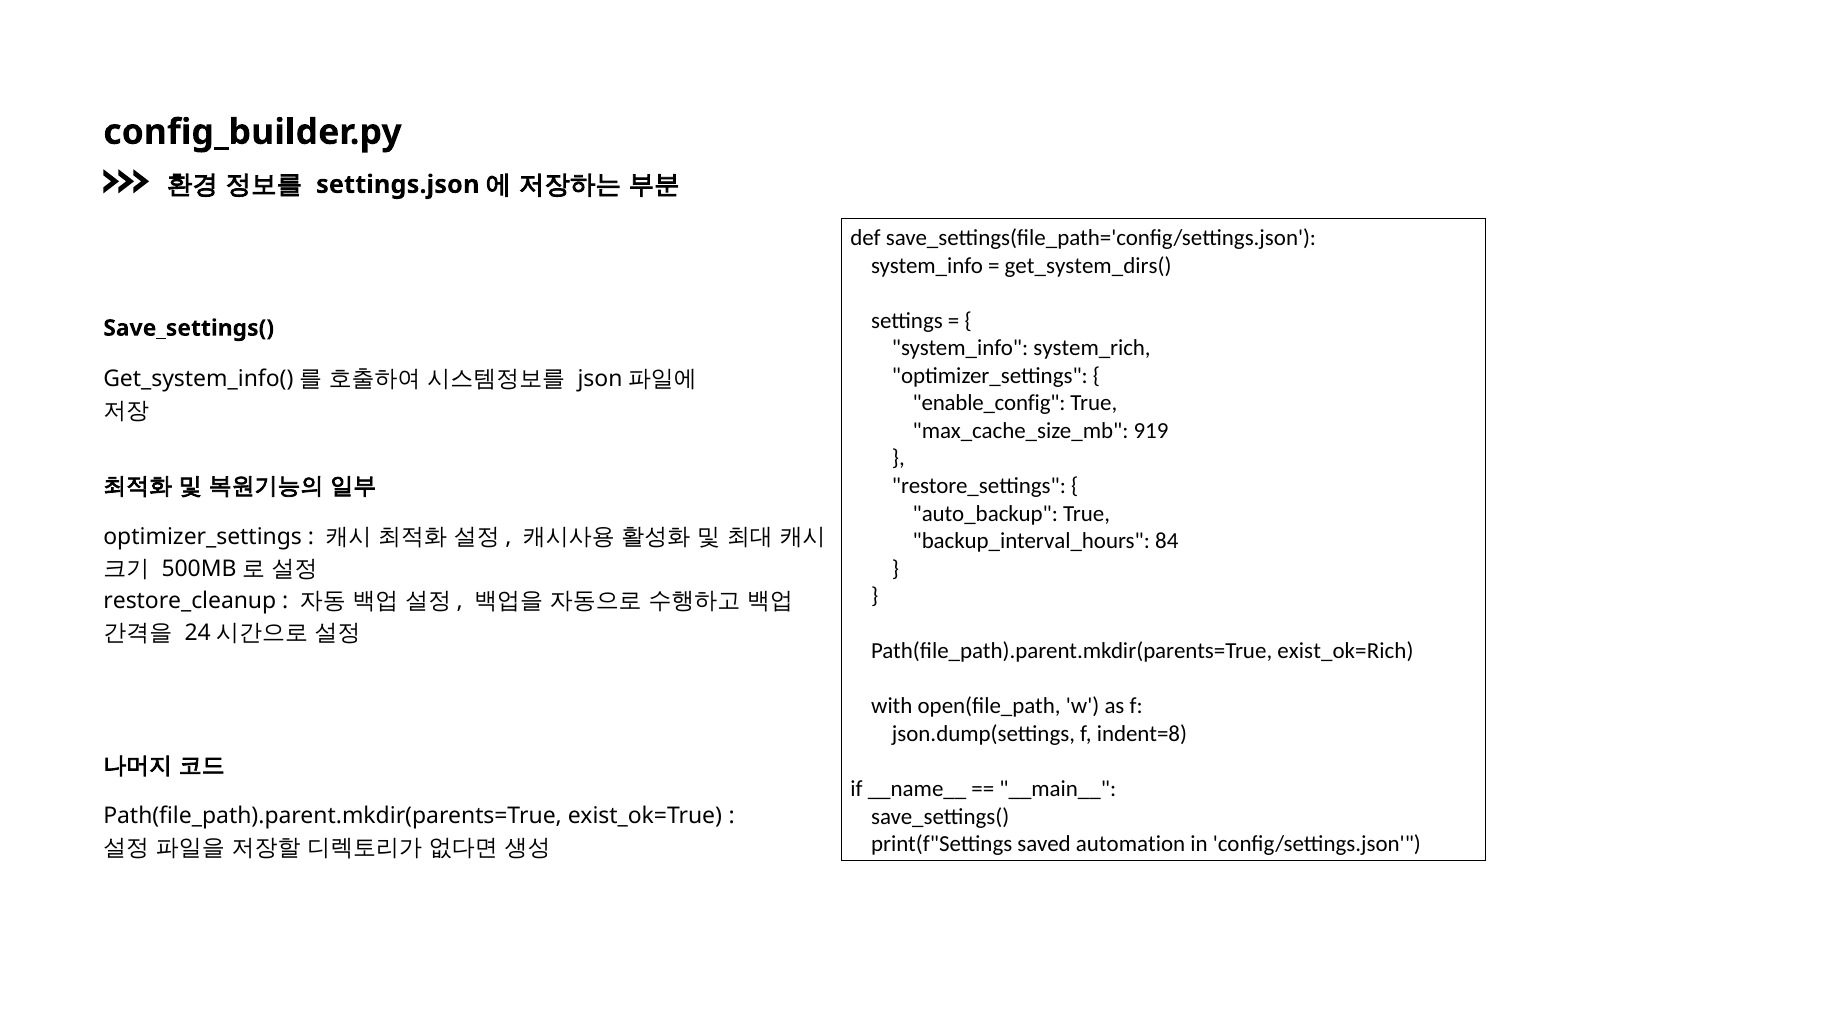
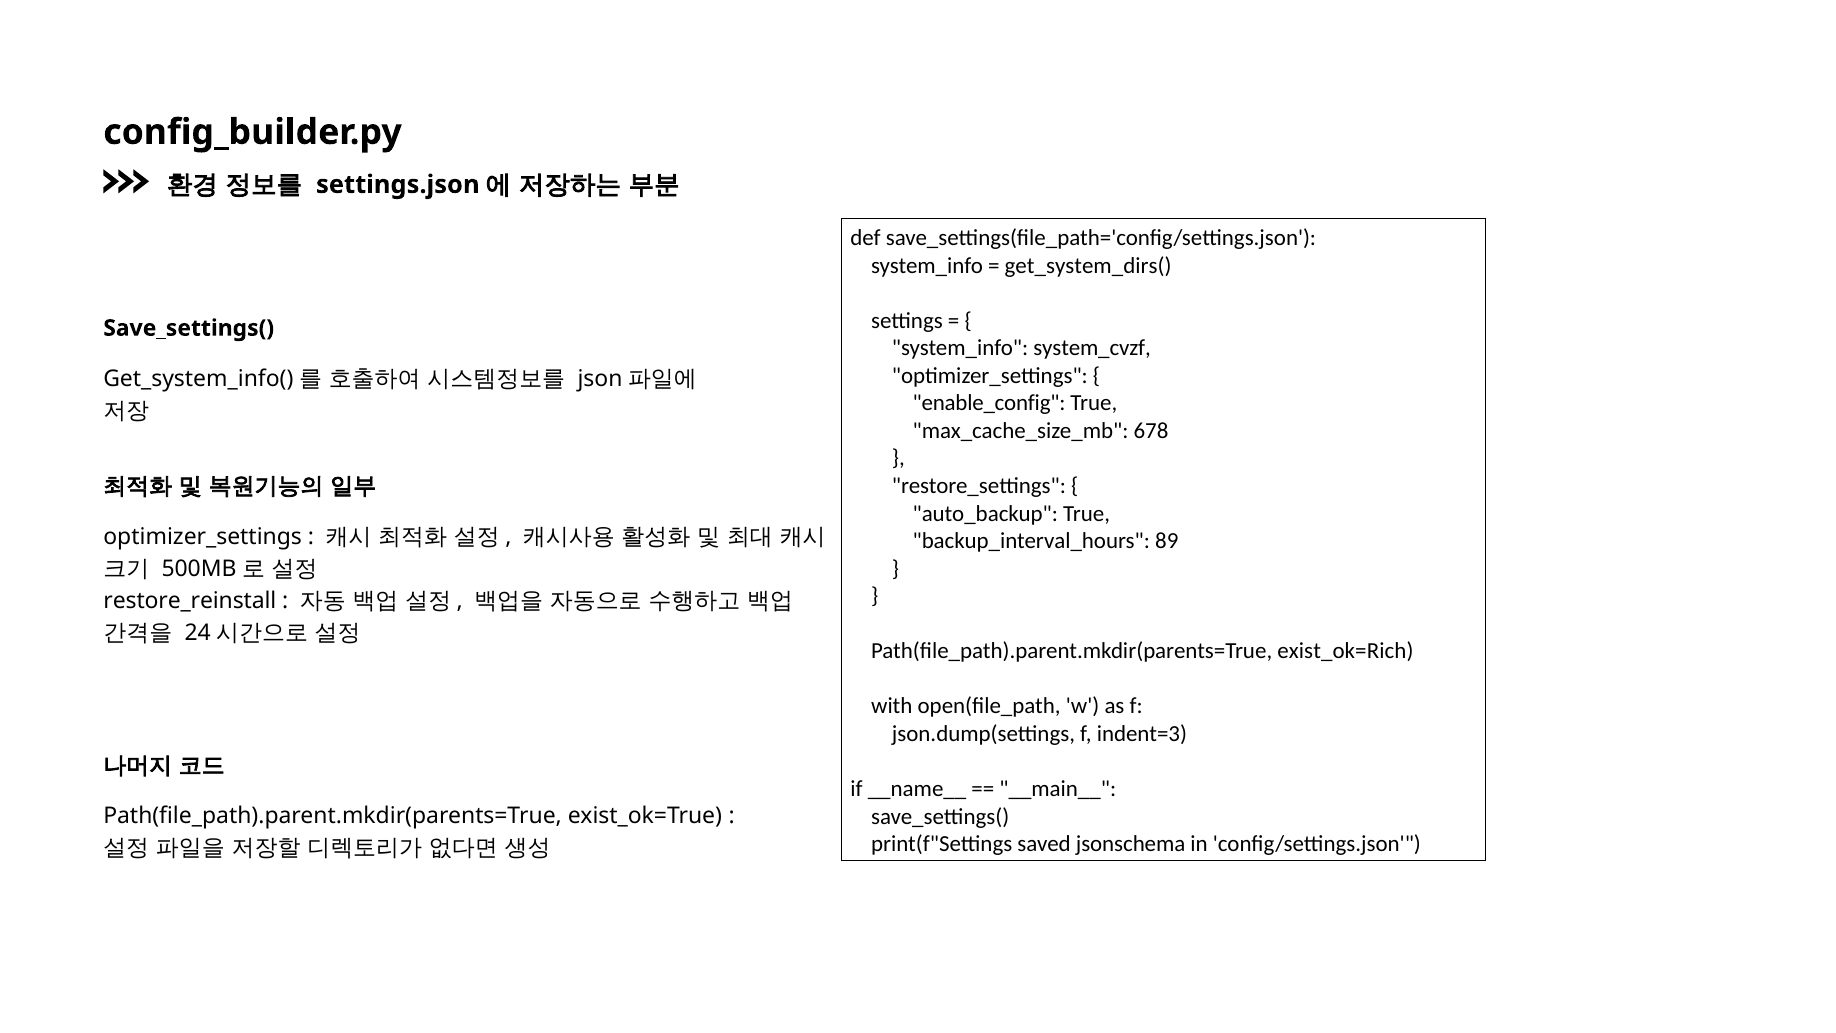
system_rich: system_rich -> system_cvzf
919: 919 -> 678
84: 84 -> 89
restore_cleanup: restore_cleanup -> restore_reinstall
indent=8: indent=8 -> indent=3
automation: automation -> jsonschema
